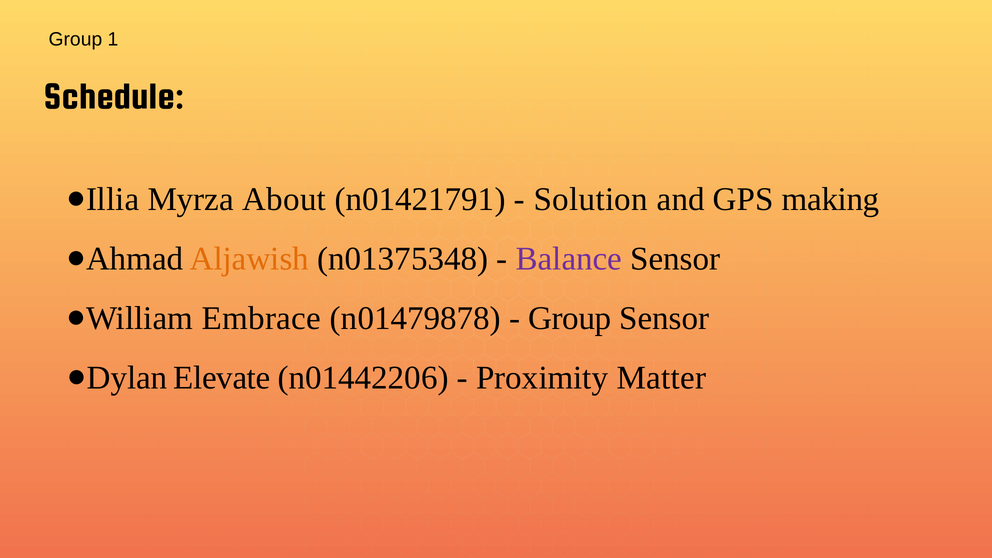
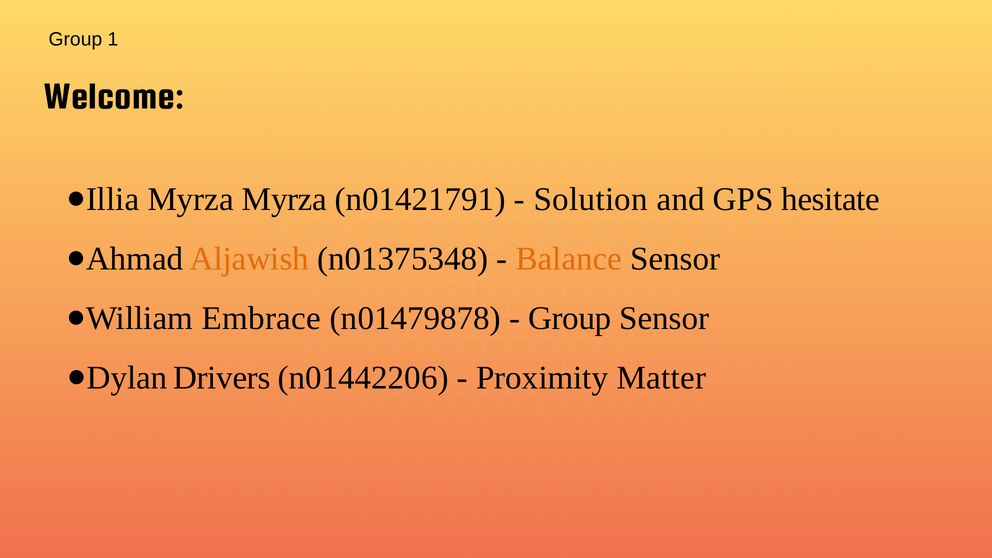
Schedule: Schedule -> Welcome
Myrza About: About -> Myrza
making: making -> hesitate
Balance colour: purple -> orange
Elevate: Elevate -> Drivers
